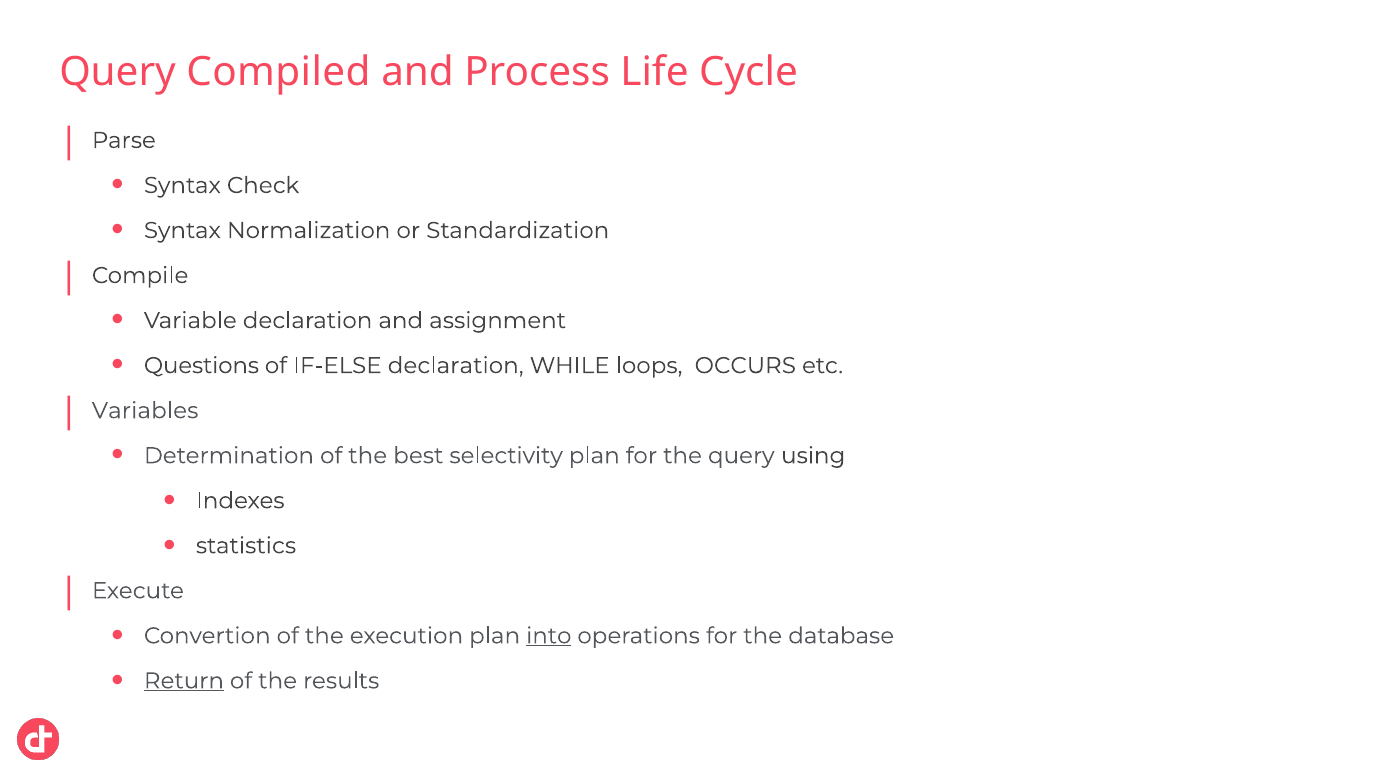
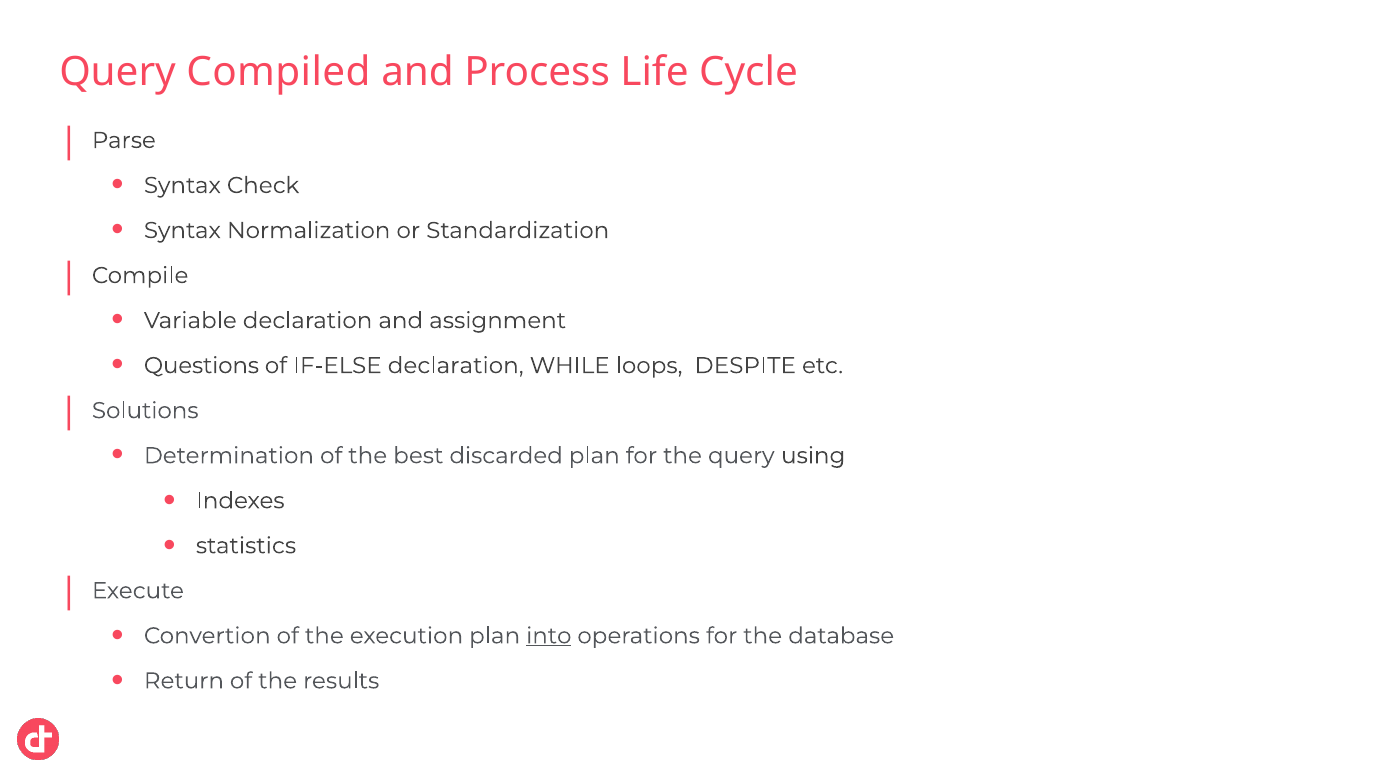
OCCURS: OCCURS -> DESPITE
Variables: Variables -> Solutions
selectivity: selectivity -> discarded
Return underline: present -> none
